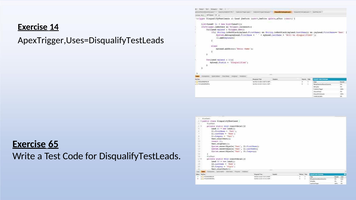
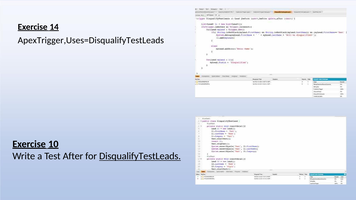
65: 65 -> 10
Code: Code -> After
DisqualifyTestLeads underline: none -> present
